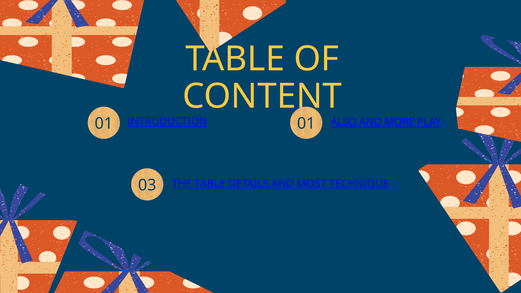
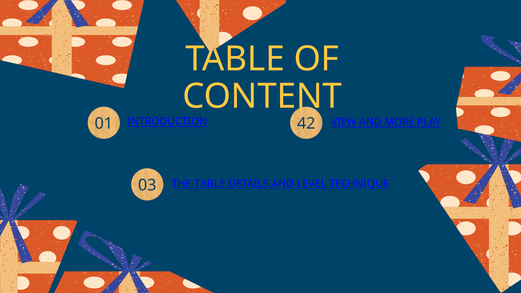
ALSO: ALSO -> VIEW
01 01: 01 -> 42
MOST: MOST -> LEVEL
